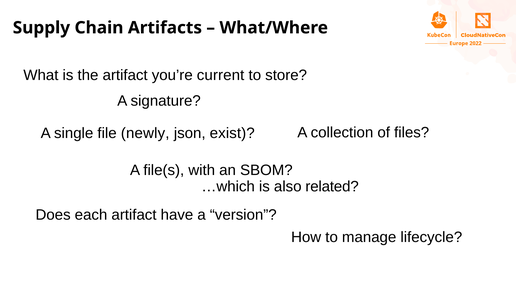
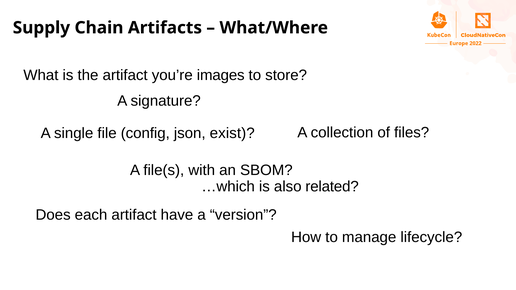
current: current -> images
newly: newly -> config
